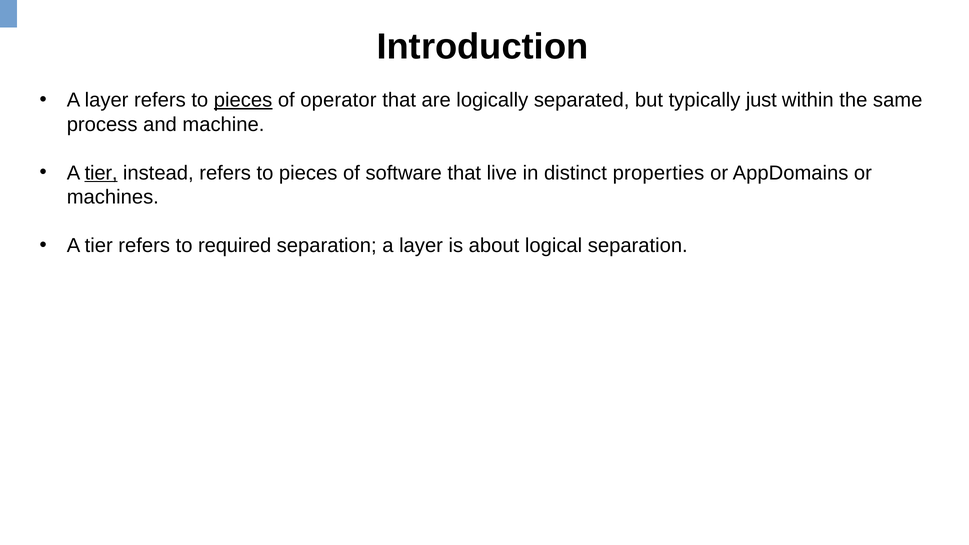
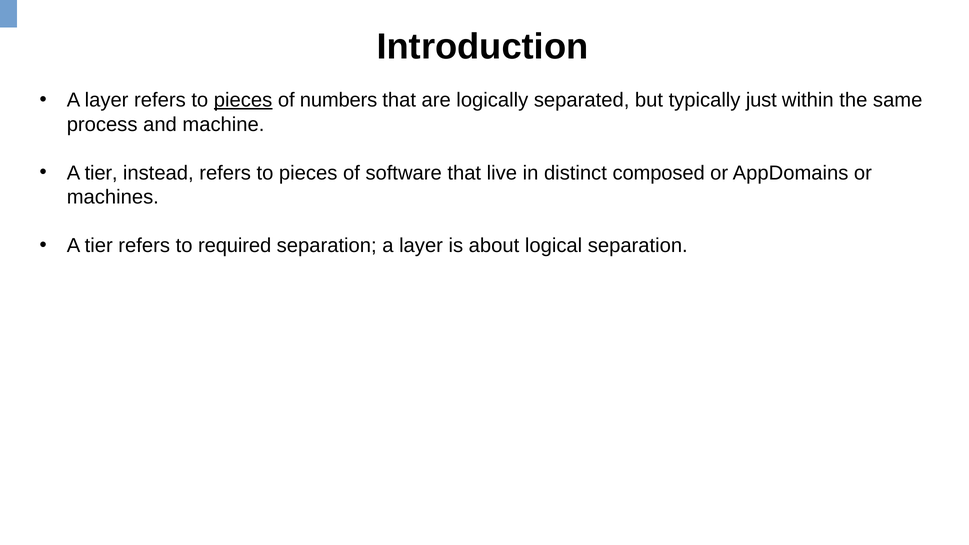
operator: operator -> numbers
tier at (101, 173) underline: present -> none
properties: properties -> composed
